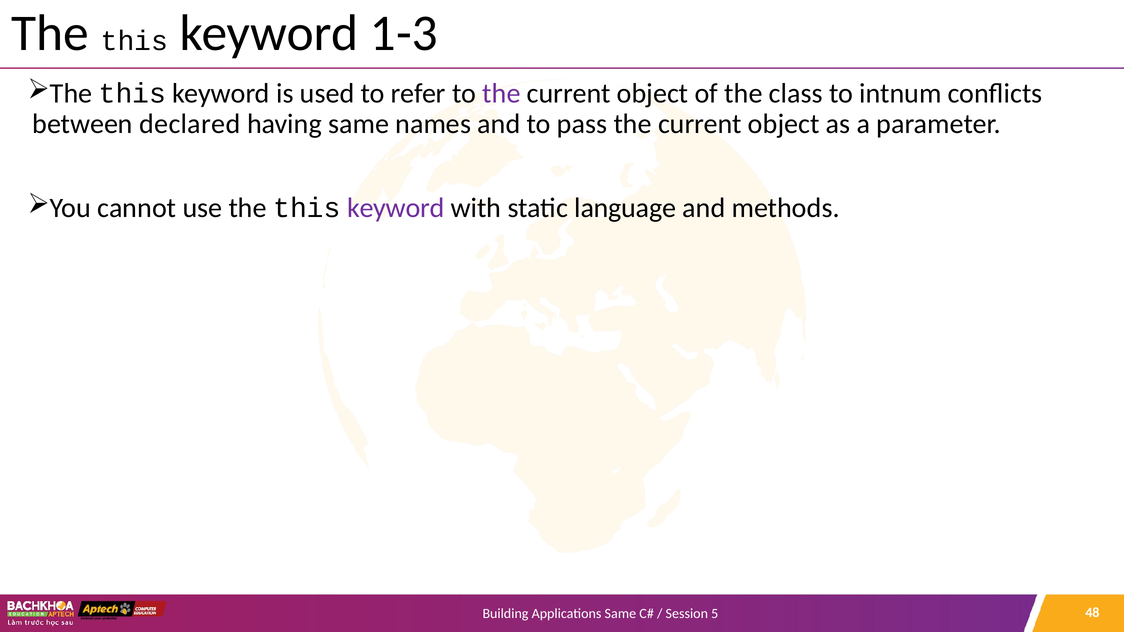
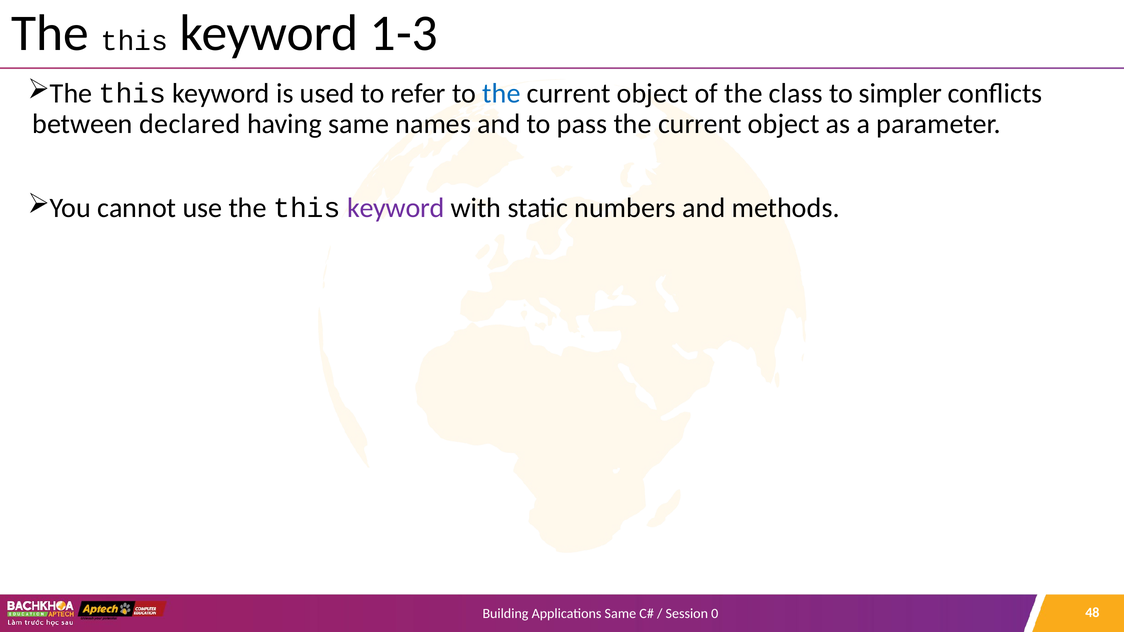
the at (501, 94) colour: purple -> blue
intnum: intnum -> simpler
language: language -> numbers
5: 5 -> 0
